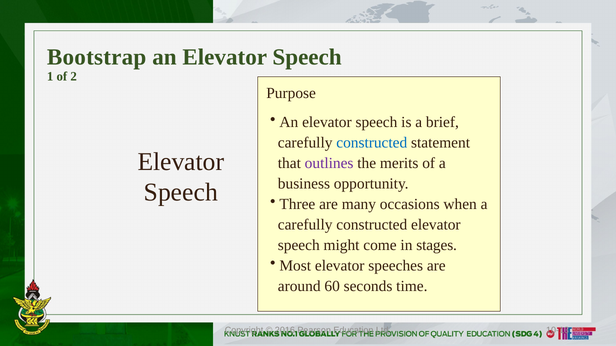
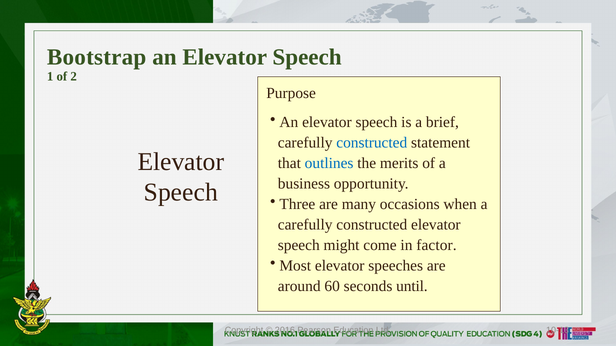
outlines colour: purple -> blue
stages: stages -> factor
time: time -> until
